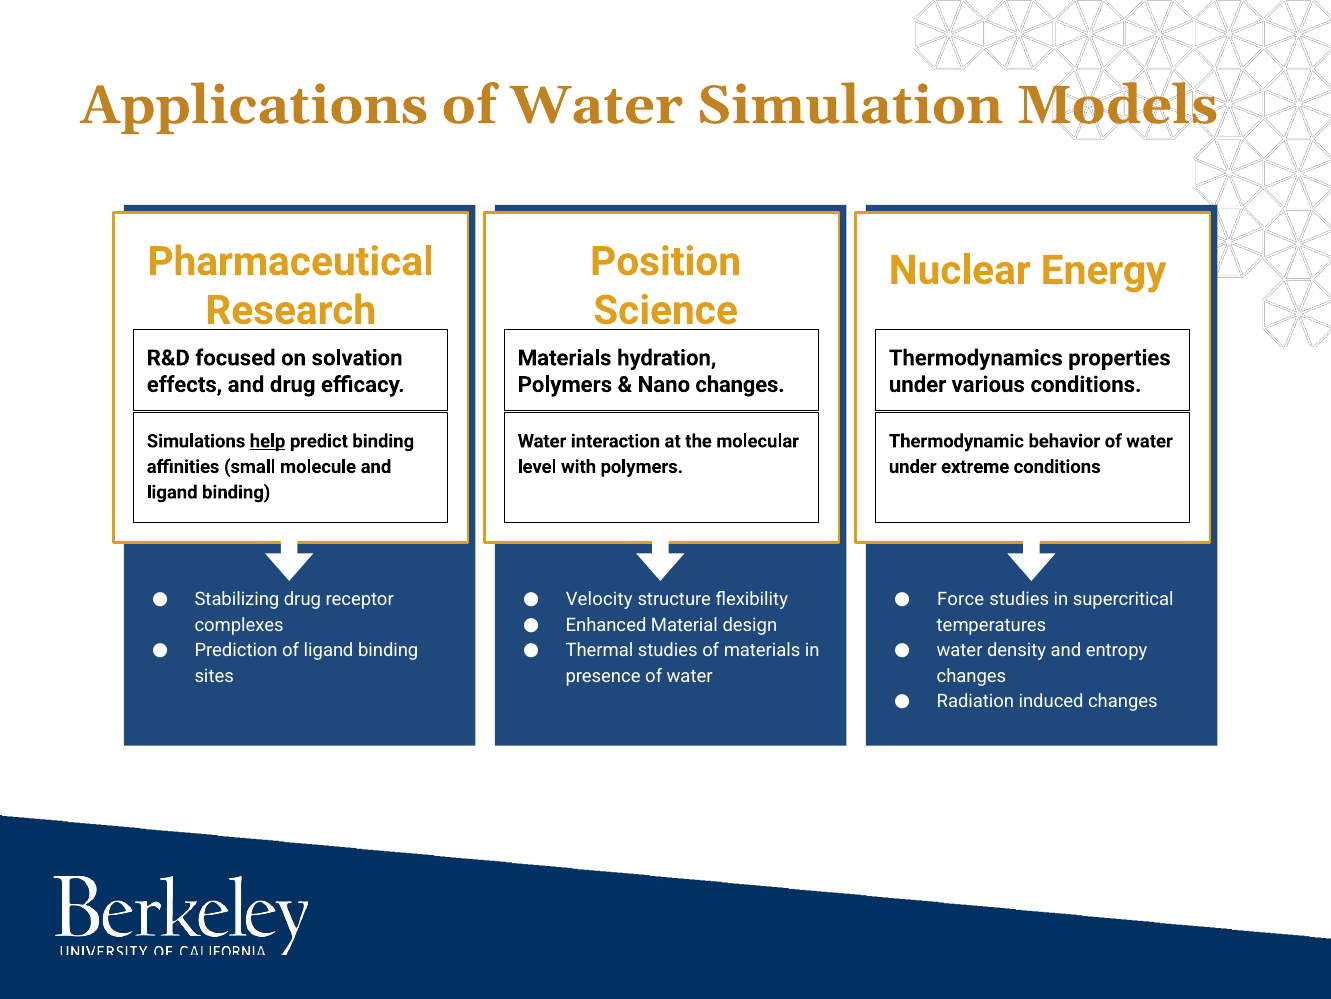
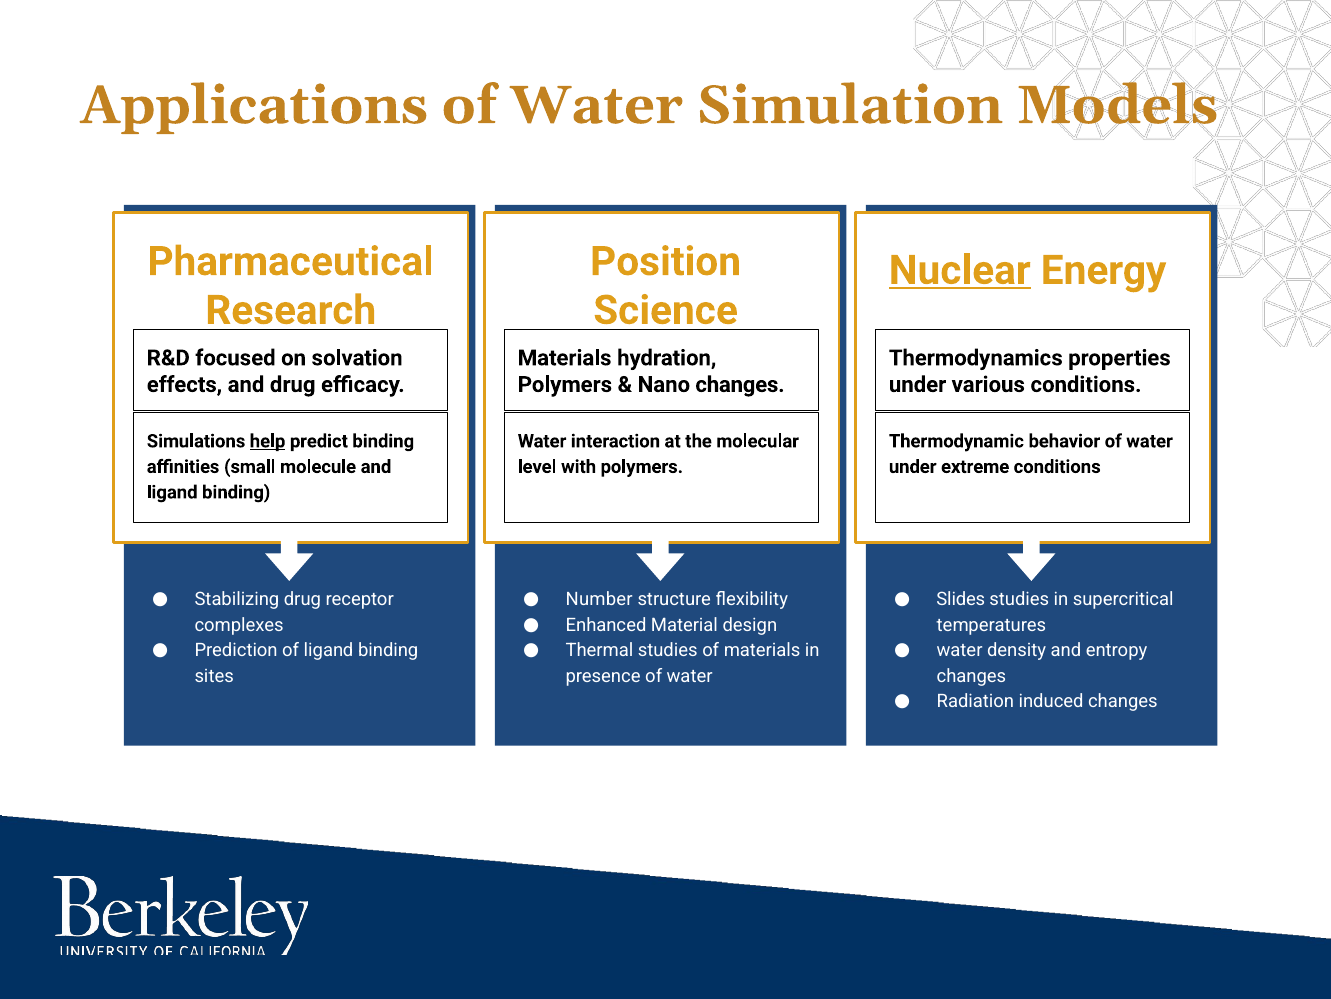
Nuclear underline: none -> present
Velocity: Velocity -> Number
Force: Force -> Slides
